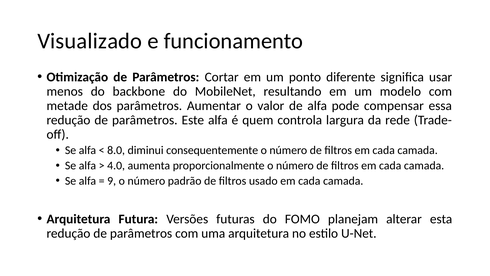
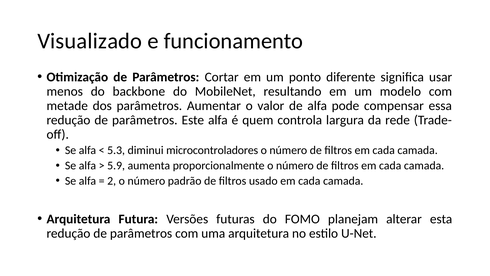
8.0: 8.0 -> 5.3
consequentemente: consequentemente -> microcontroladores
4.0: 4.0 -> 5.9
9: 9 -> 2
